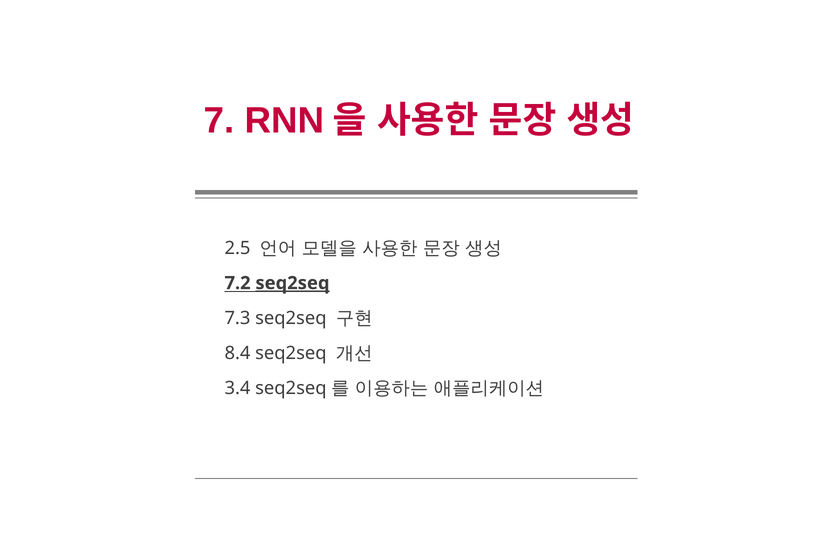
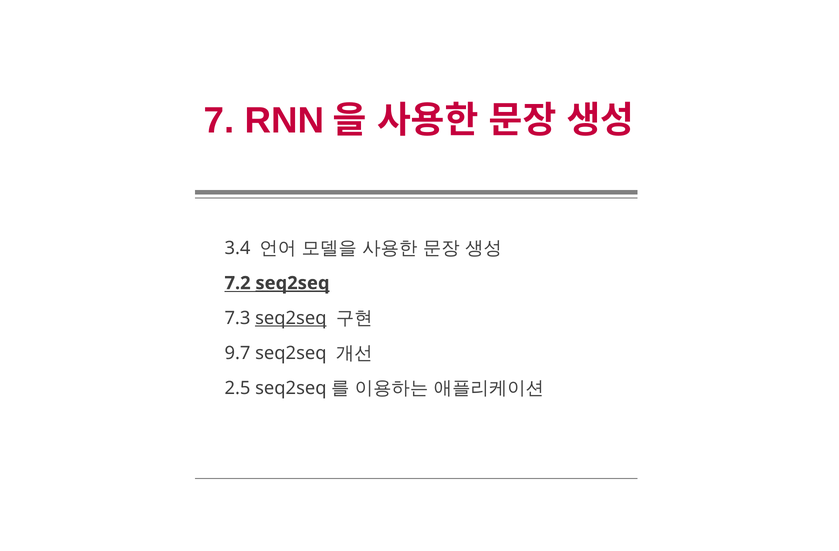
2.5: 2.5 -> 3.4
seq2seq at (291, 318) underline: none -> present
8.4: 8.4 -> 9.7
3.4: 3.4 -> 2.5
